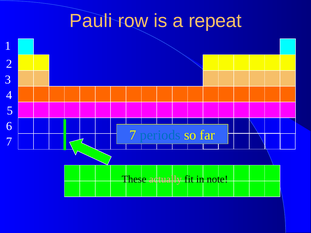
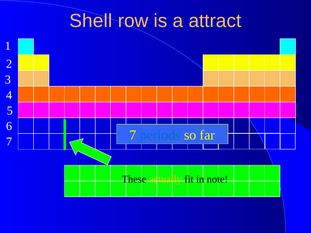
Pauli: Pauli -> Shell
repeat: repeat -> attract
actually colour: pink -> yellow
